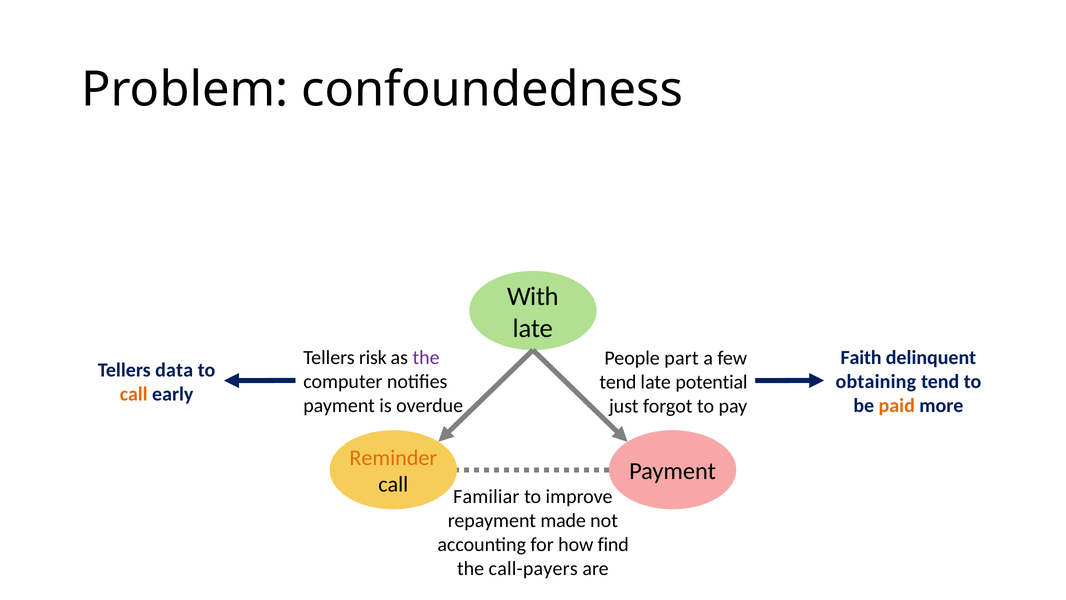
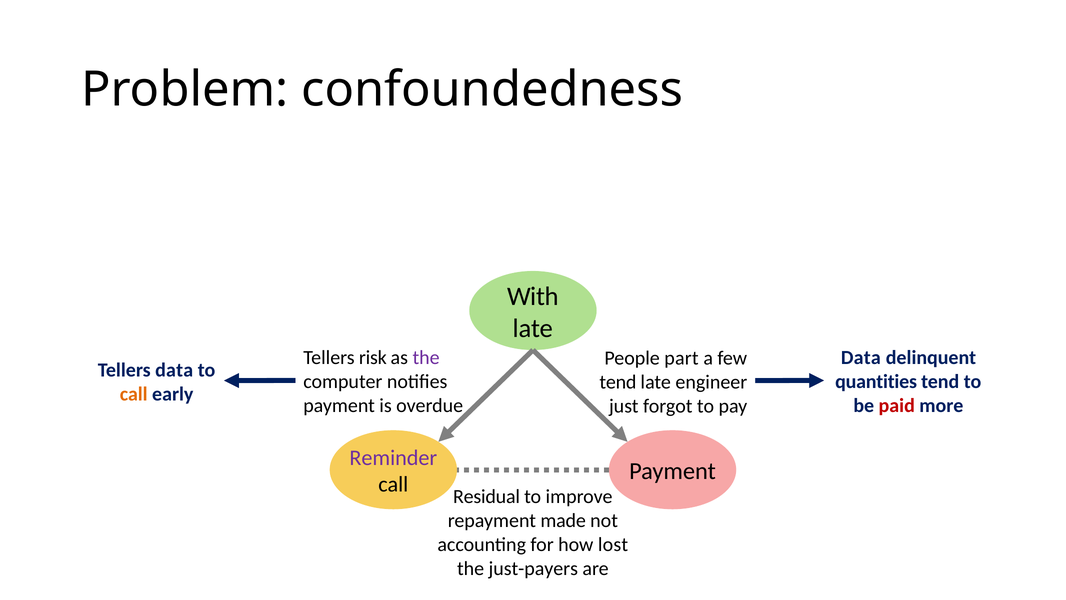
Faith at (861, 358): Faith -> Data
obtaining: obtaining -> quantities
potential: potential -> engineer
paid colour: orange -> red
Reminder colour: orange -> purple
Familiar: Familiar -> Residual
find: find -> lost
call-payers: call-payers -> just-payers
